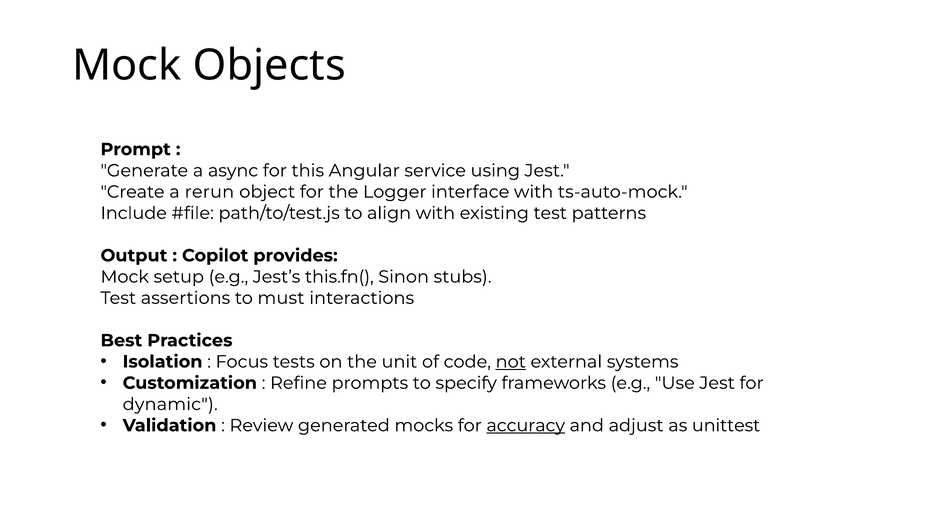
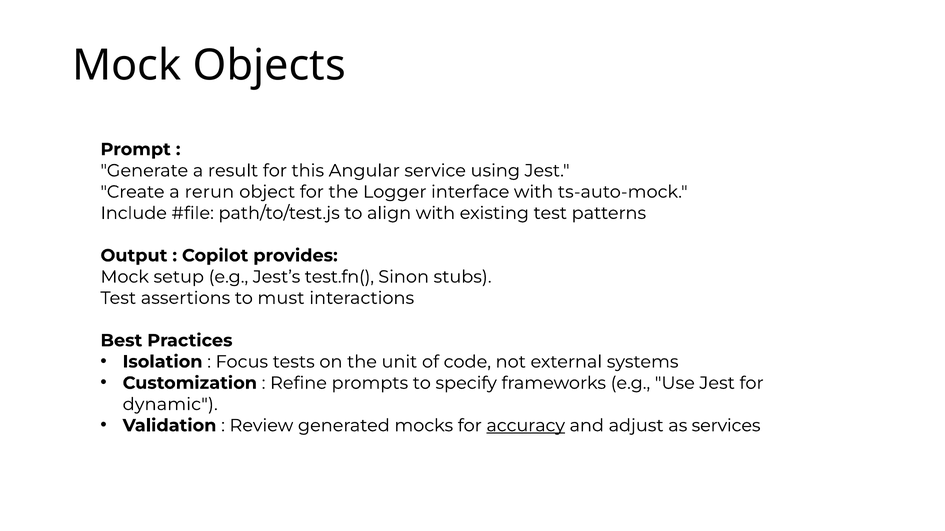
async: async -> result
this.fn(: this.fn( -> test.fn(
not underline: present -> none
unittest: unittest -> services
